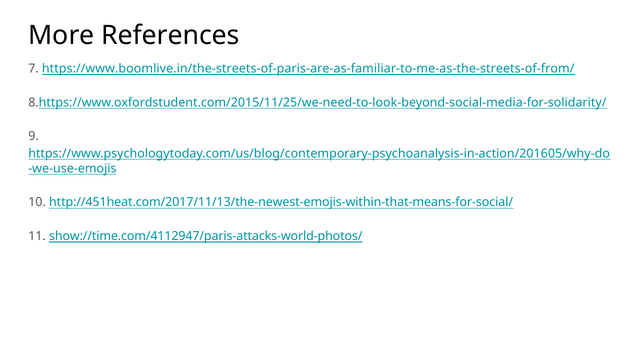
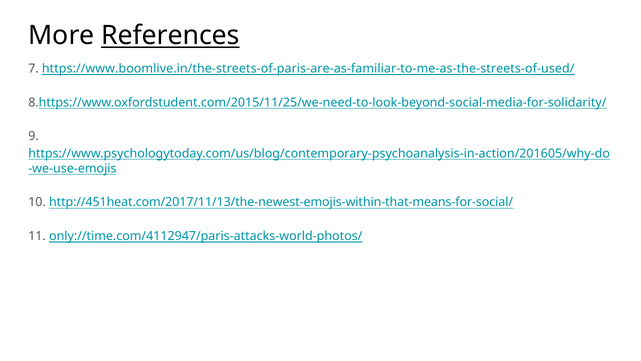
References underline: none -> present
https://www.boomlive.in/the-streets-of-paris-are-as-familiar-to-me-as-the-streets-of-from/: https://www.boomlive.in/the-streets-of-paris-are-as-familiar-to-me-as-the-streets-of-from/ -> https://www.boomlive.in/the-streets-of-paris-are-as-familiar-to-me-as-the-streets-of-used/
show://time.com/4112947/paris-attacks-world-photos/: show://time.com/4112947/paris-attacks-world-photos/ -> only://time.com/4112947/paris-attacks-world-photos/
